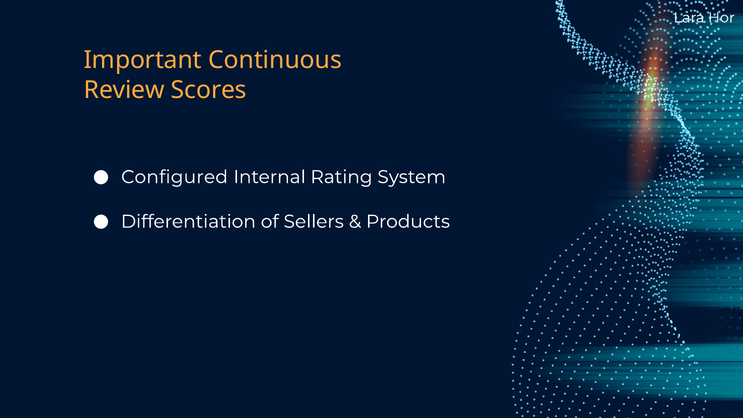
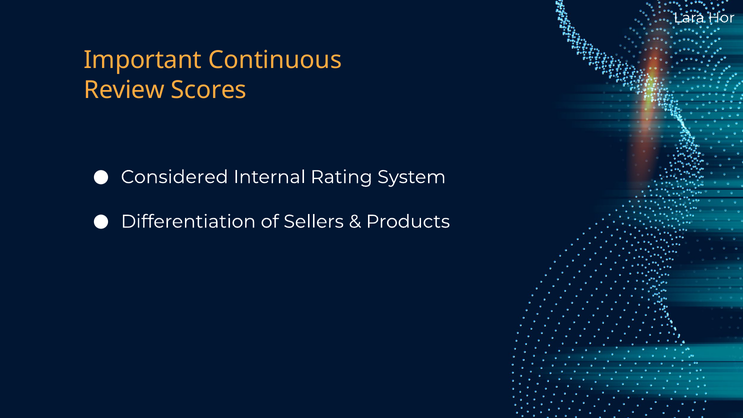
Configured: Configured -> Considered
